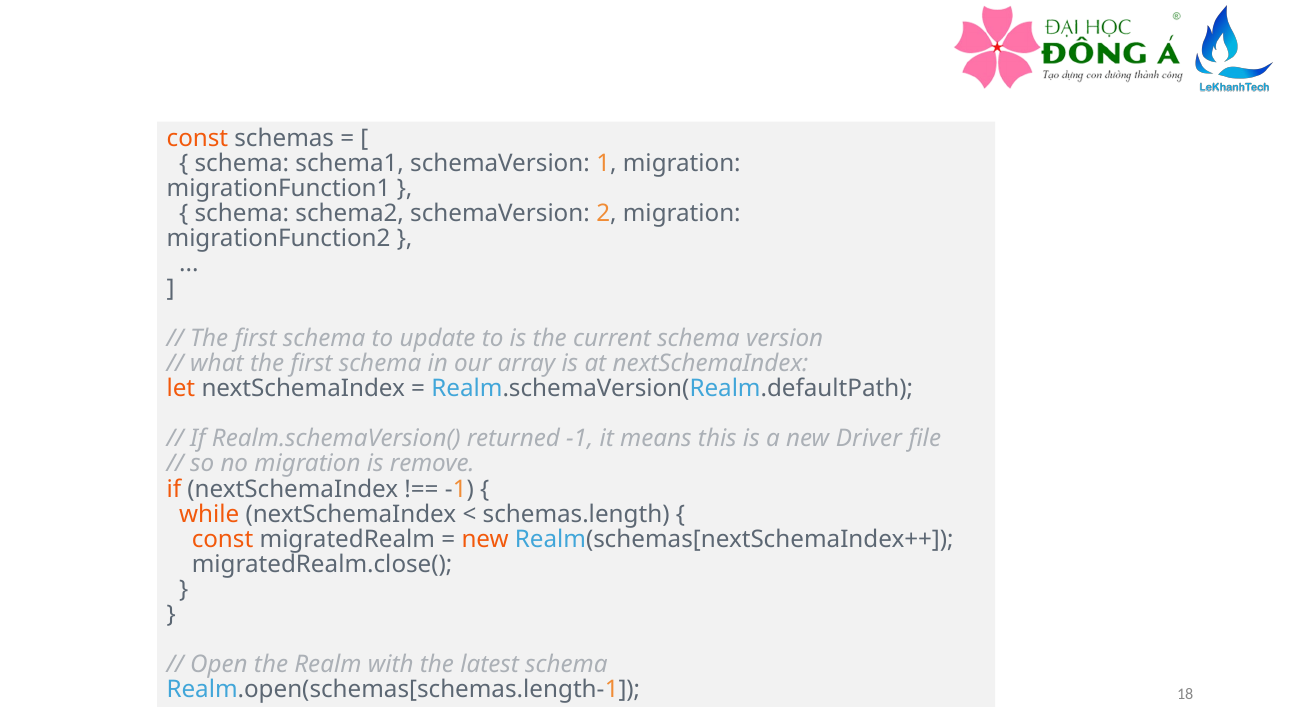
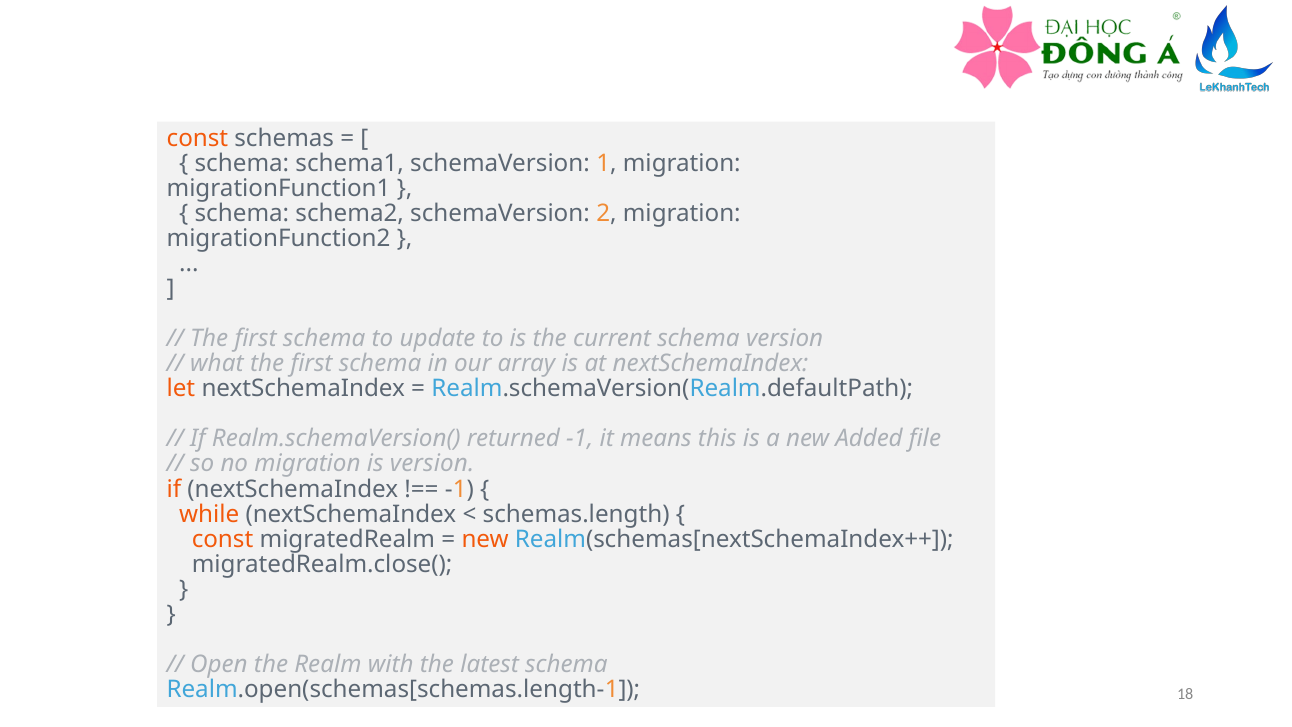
Driver: Driver -> Added
is remove: remove -> version
